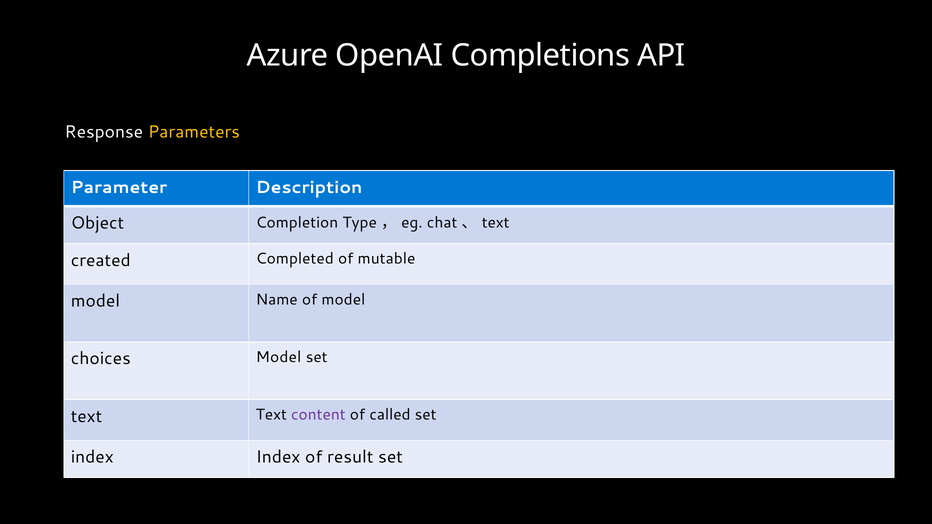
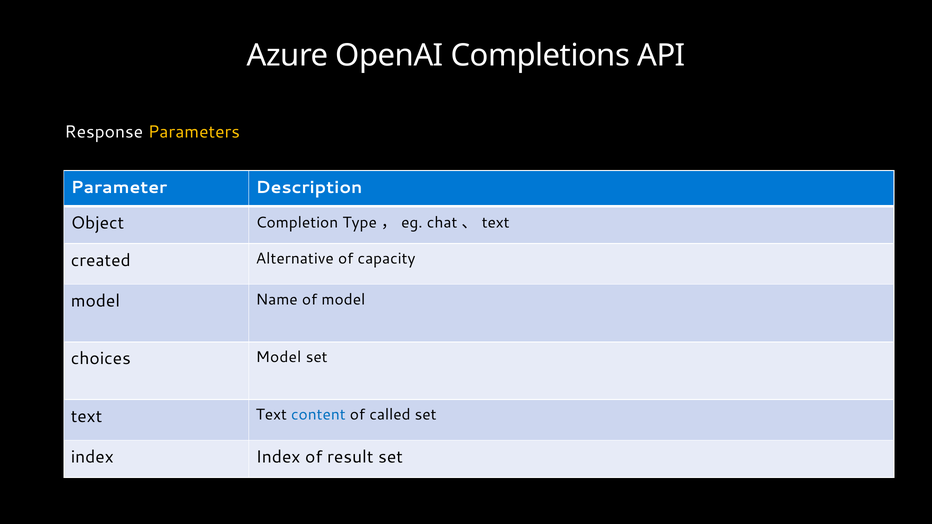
Completed: Completed -> Alternative
mutable: mutable -> capacity
content colour: purple -> blue
